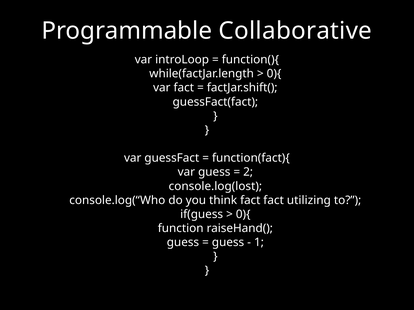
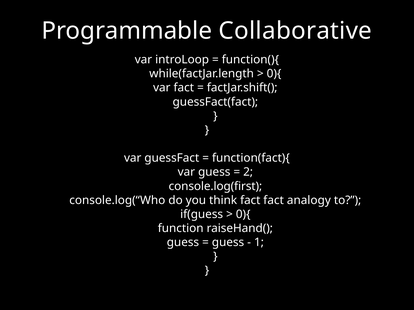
console.log(lost: console.log(lost -> console.log(first
utilizing: utilizing -> analogy
